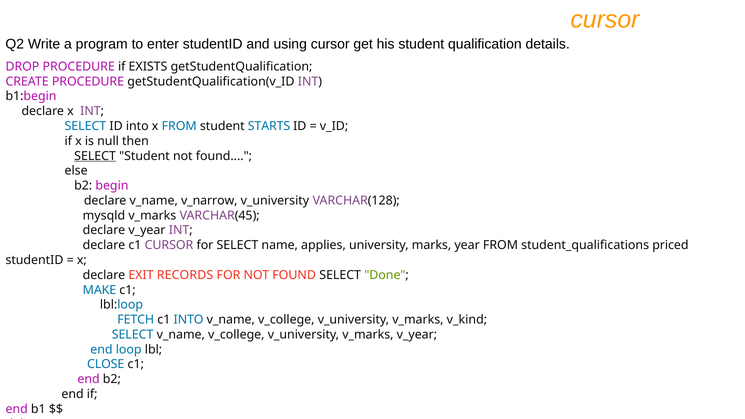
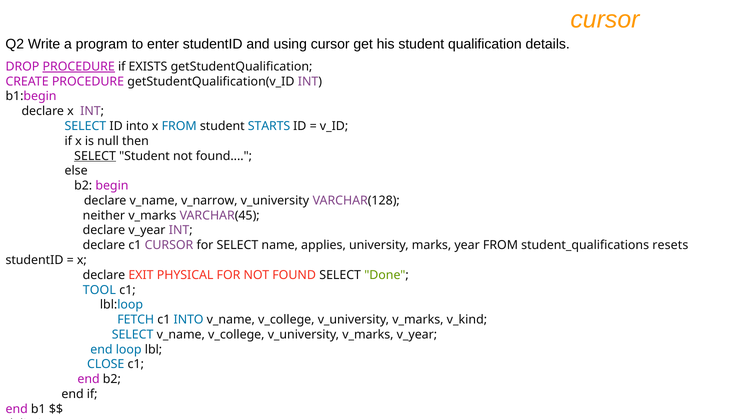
PROCEDURE at (79, 67) underline: none -> present
mysqld: mysqld -> neither
priced: priced -> resets
RECORDS: RECORDS -> PHYSICAL
MAKE: MAKE -> TOOL
